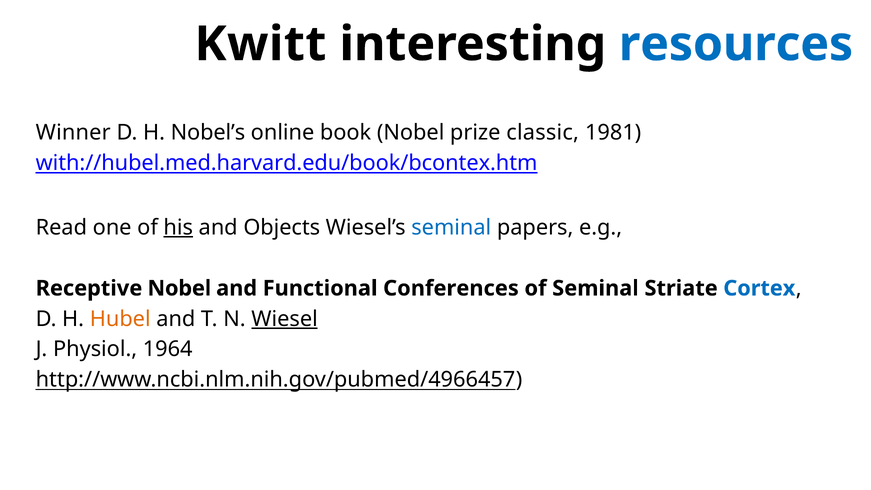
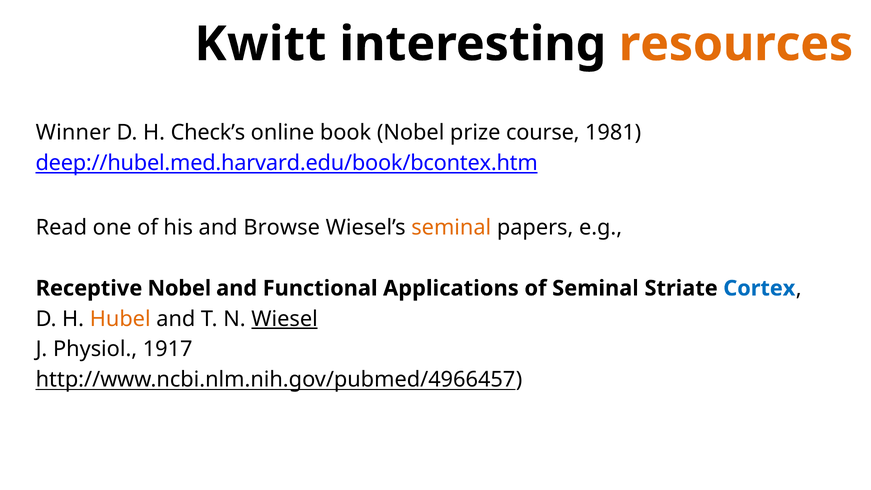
resources colour: blue -> orange
Nobel’s: Nobel’s -> Check’s
classic: classic -> course
with://hubel.med.harvard.edu/book/bcontex.htm: with://hubel.med.harvard.edu/book/bcontex.htm -> deep://hubel.med.harvard.edu/book/bcontex.htm
his underline: present -> none
Objects: Objects -> Browse
seminal at (451, 227) colour: blue -> orange
Conferences: Conferences -> Applications
1964: 1964 -> 1917
